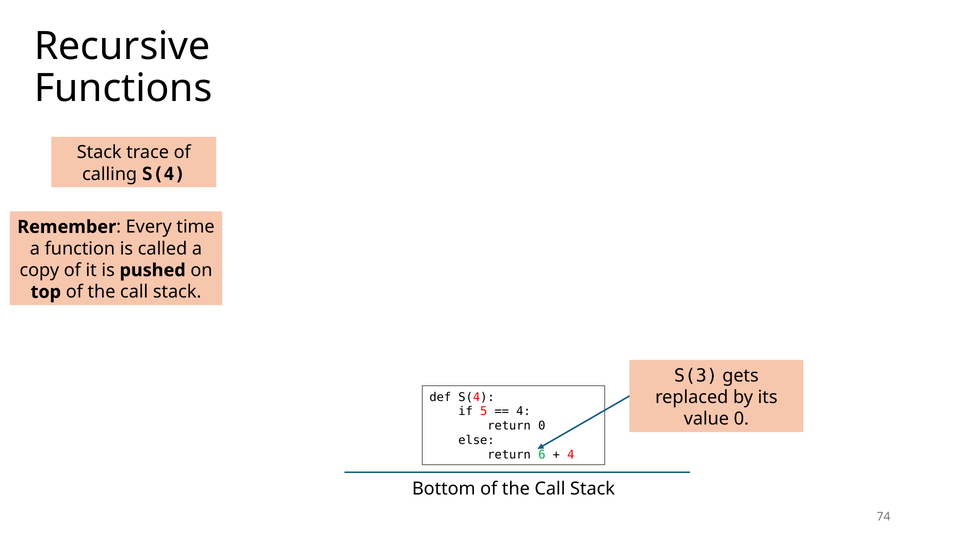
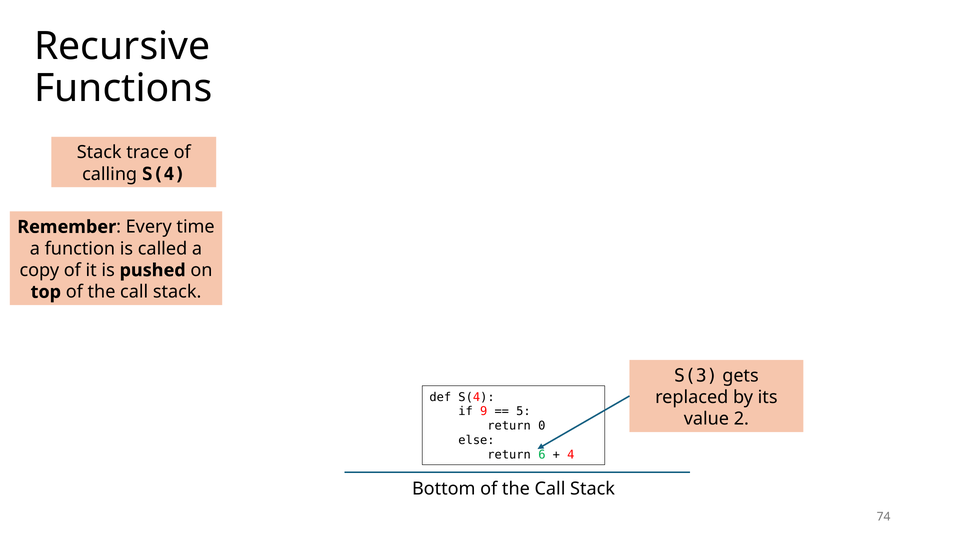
5: 5 -> 9
4 at (523, 412): 4 -> 5
value 0: 0 -> 2
